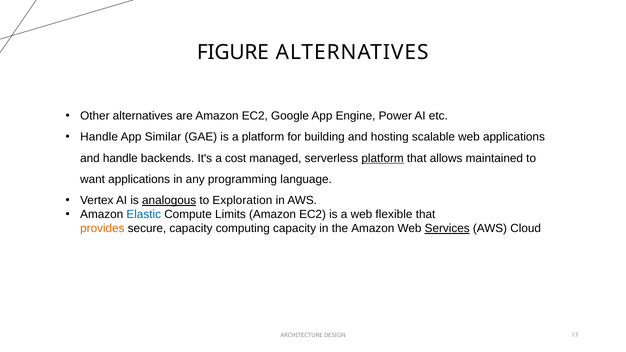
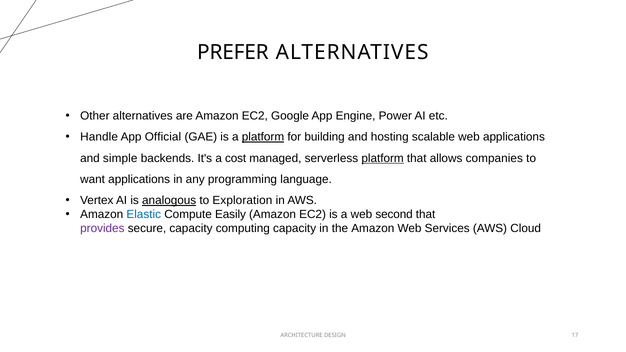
FIGURE: FIGURE -> PREFER
Similar: Similar -> Official
platform at (263, 137) underline: none -> present
and handle: handle -> simple
maintained: maintained -> companies
Limits: Limits -> Easily
flexible: flexible -> second
provides colour: orange -> purple
Services underline: present -> none
